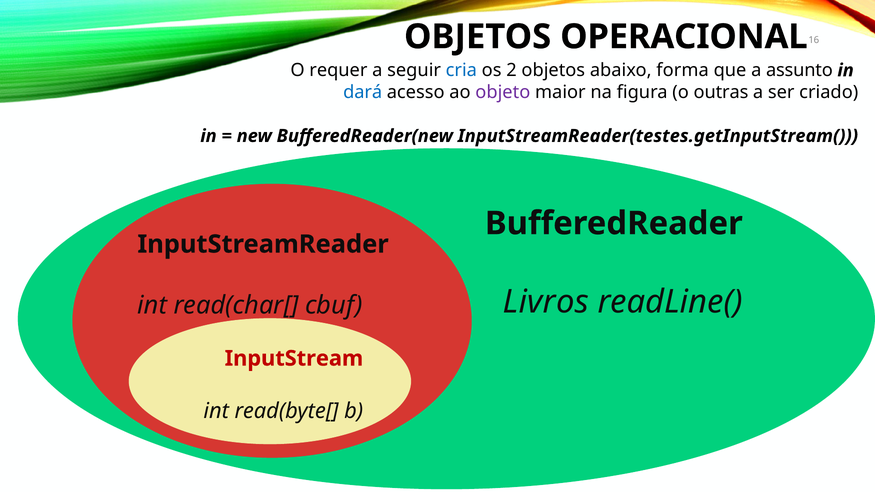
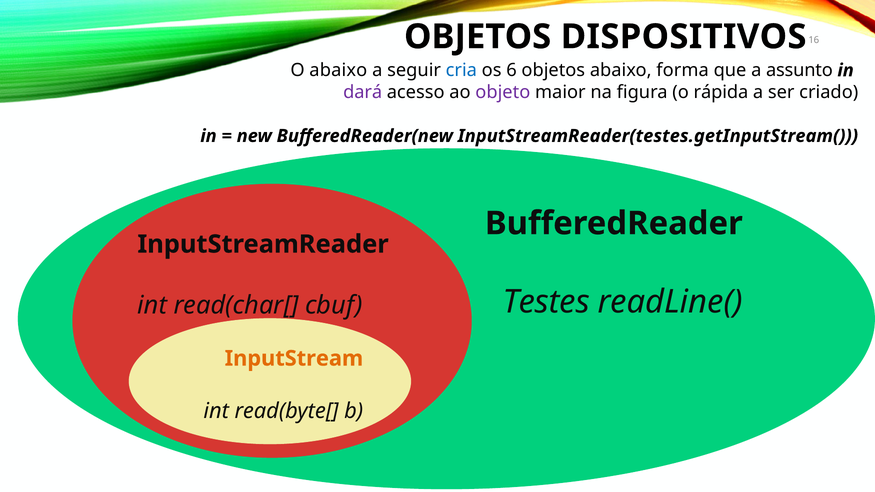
OPERACIONAL: OPERACIONAL -> DISPOSITIVOS
O requer: requer -> abaixo
2: 2 -> 6
dará colour: blue -> purple
outras: outras -> rápida
Livros: Livros -> Testes
InputStream colour: red -> orange
